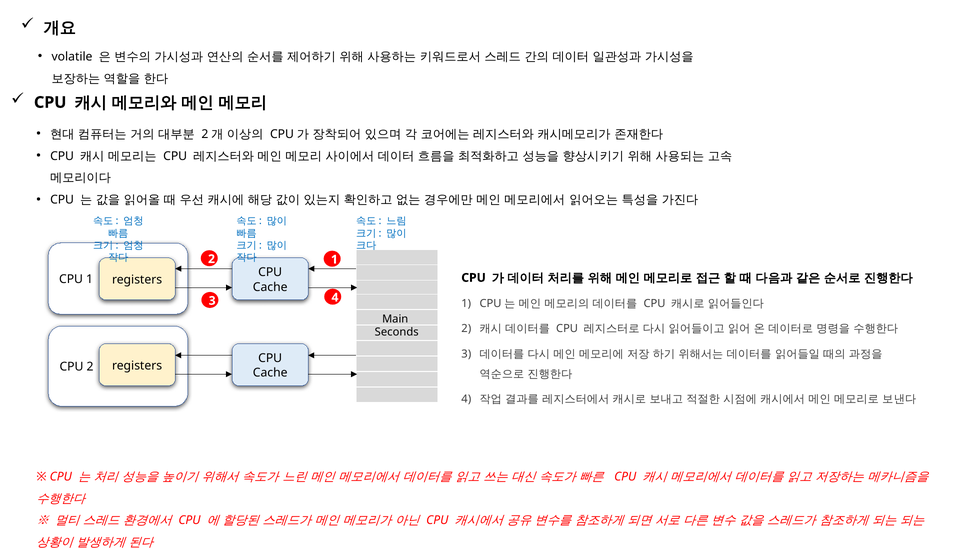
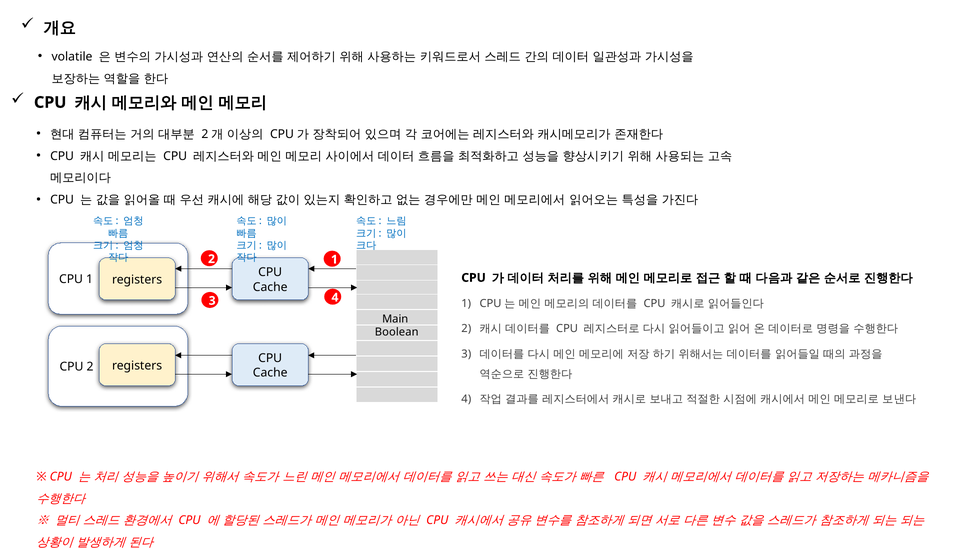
Seconds: Seconds -> Boolean
